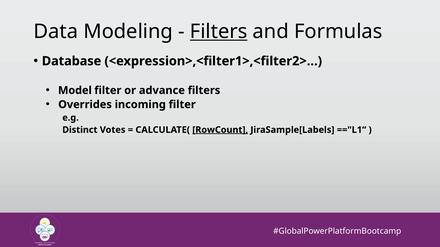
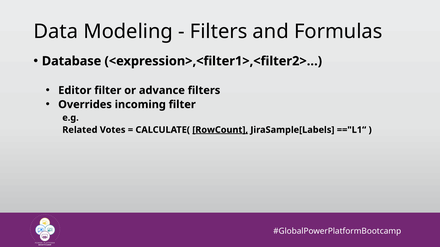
Filters at (219, 32) underline: present -> none
Model: Model -> Editor
Distinct: Distinct -> Related
